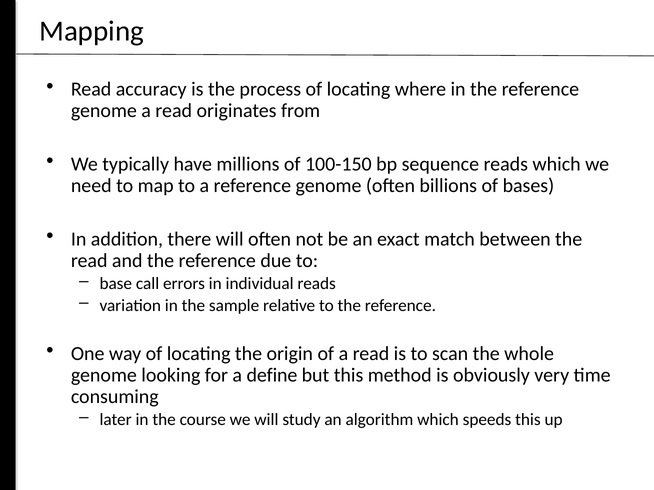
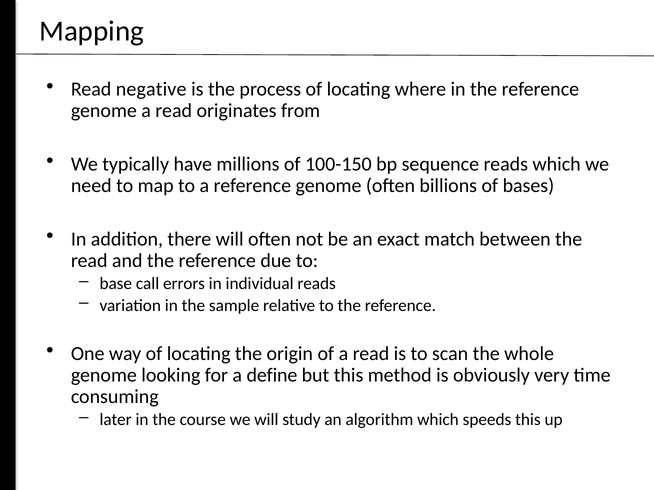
accuracy: accuracy -> negative
